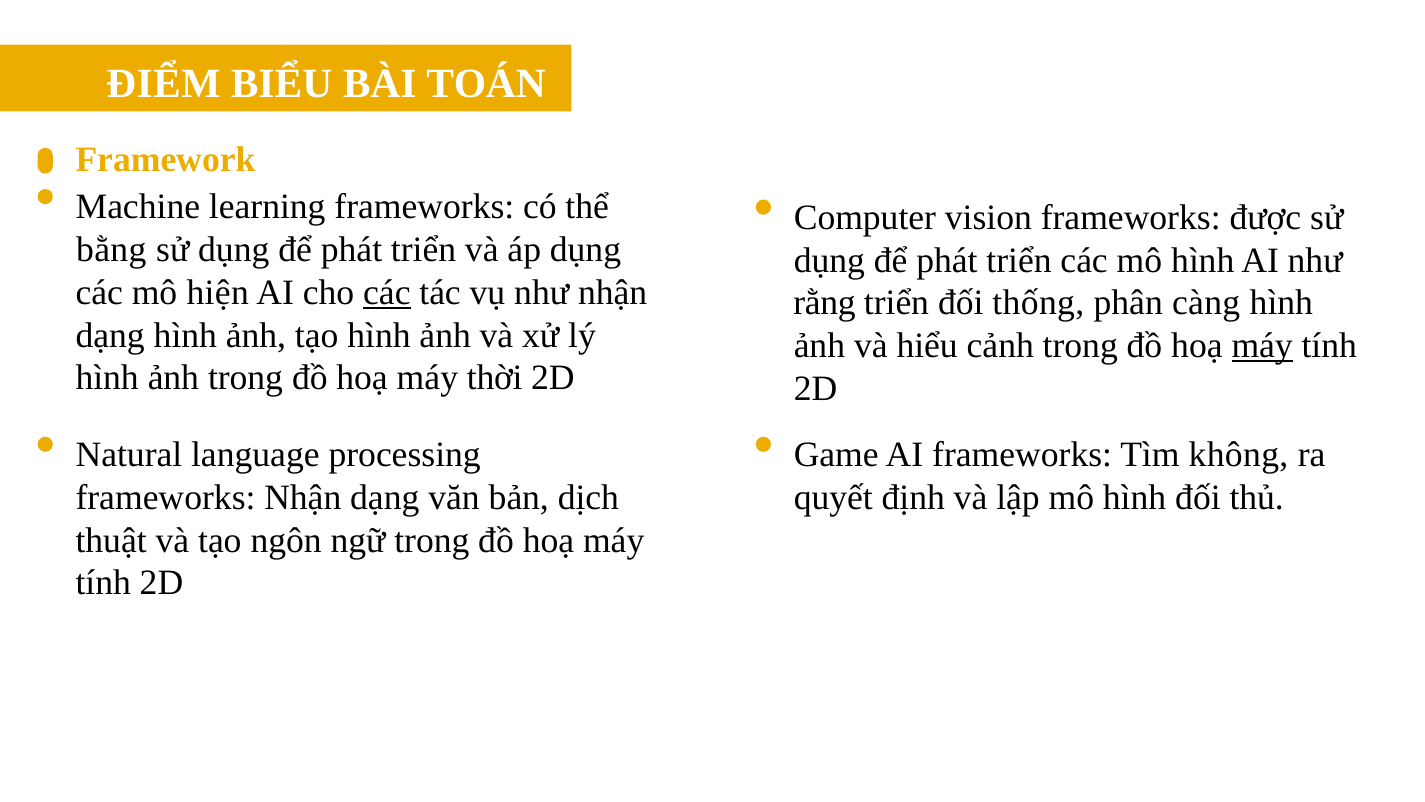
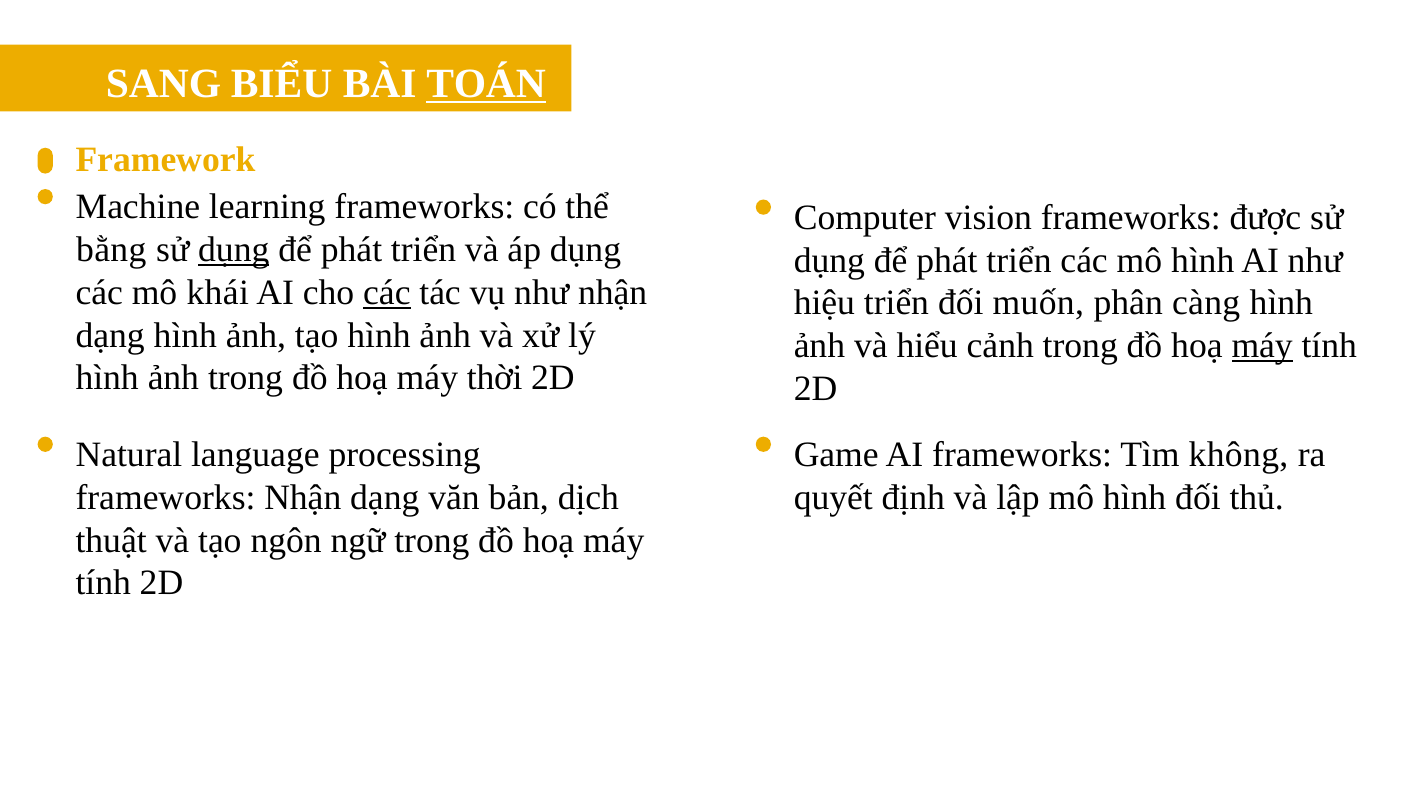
ĐIỂM: ĐIỂM -> SANG
TOÁN underline: none -> present
dụng at (234, 250) underline: none -> present
hiện: hiện -> khái
rằng: rằng -> hiệu
thống: thống -> muốn
